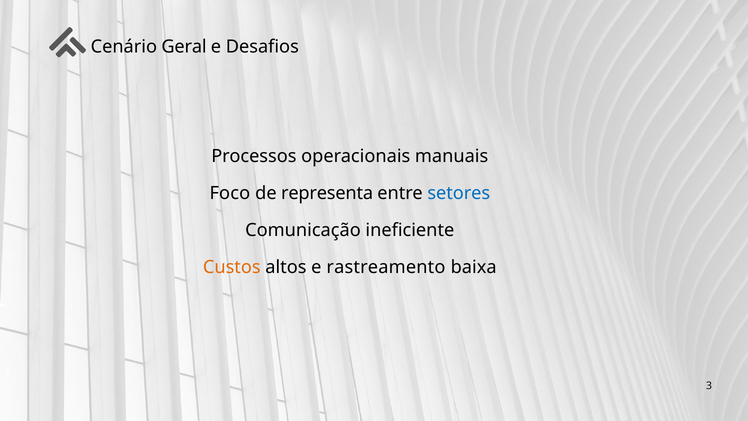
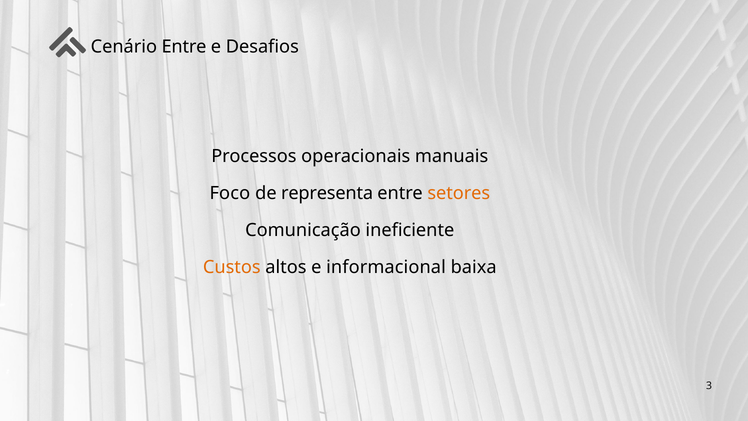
Cenário Geral: Geral -> Entre
setores colour: blue -> orange
rastreamento: rastreamento -> informacional
